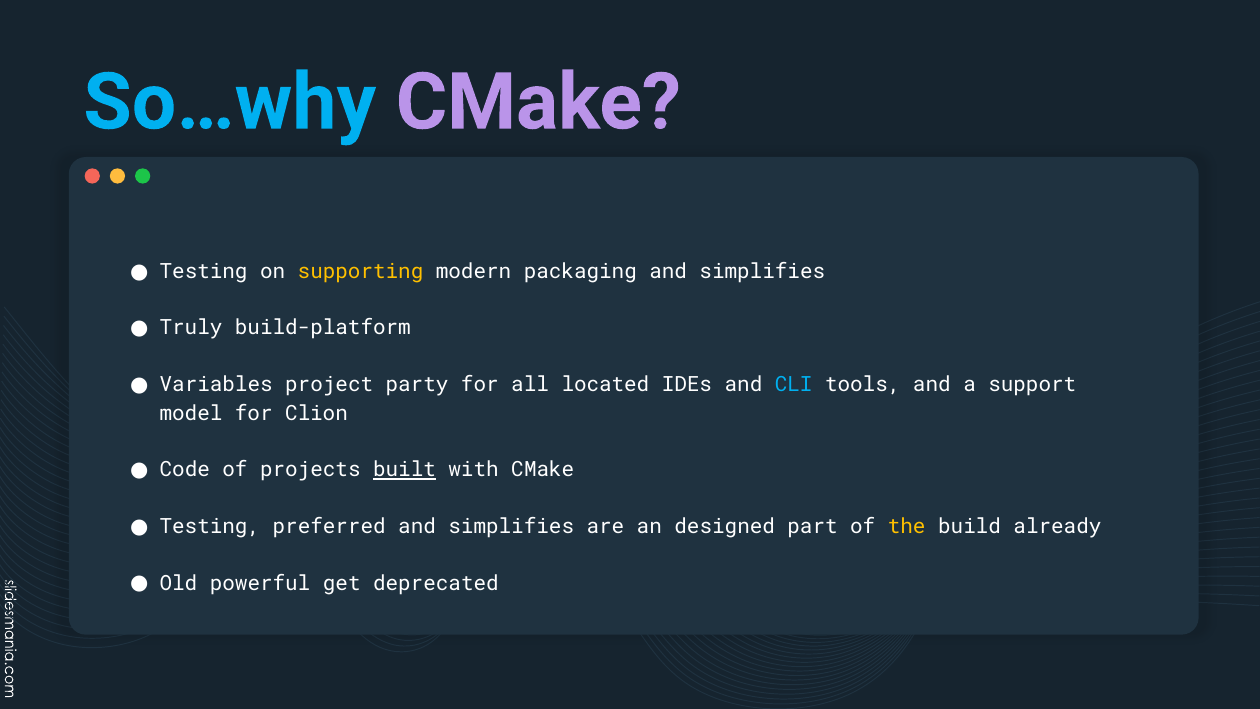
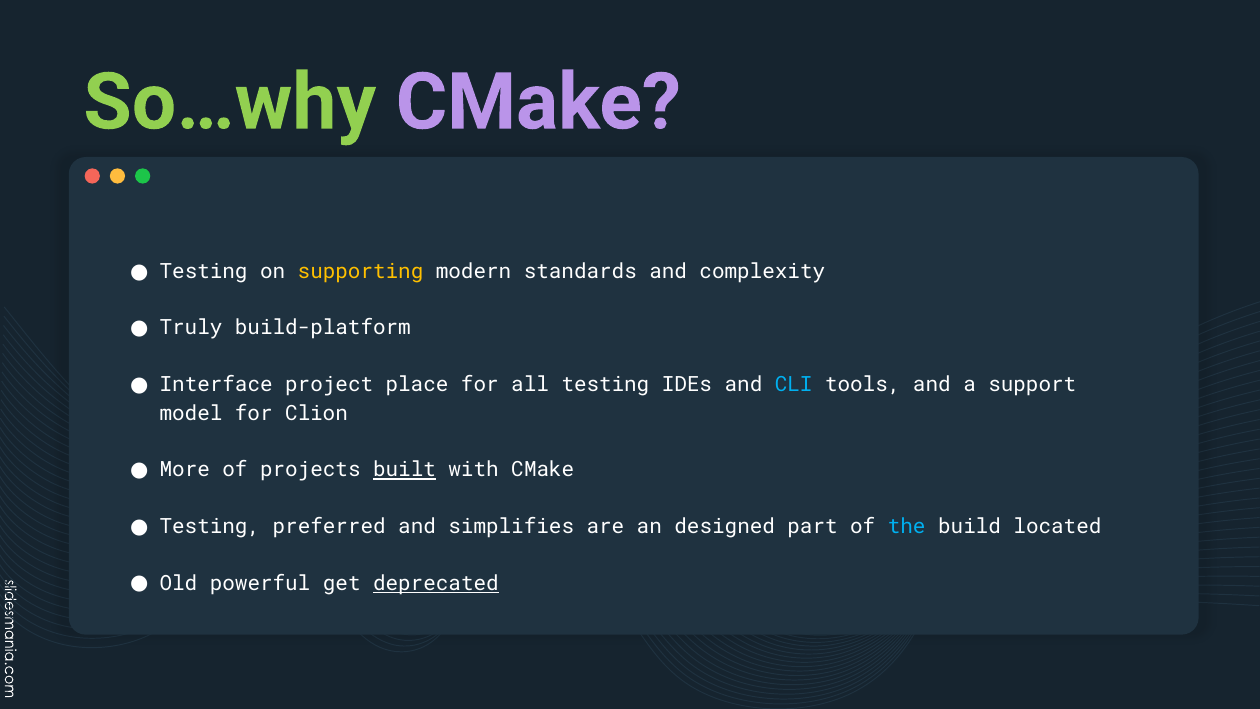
So…why colour: light blue -> light green
packaging: packaging -> standards
simplifies at (762, 271): simplifies -> complexity
Variables: Variables -> Interface
party: party -> place
all located: located -> testing
Code: Code -> More
the colour: yellow -> light blue
already: already -> located
deprecated underline: none -> present
